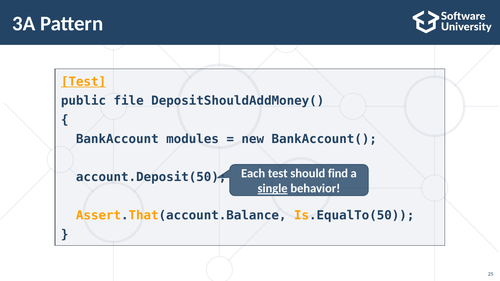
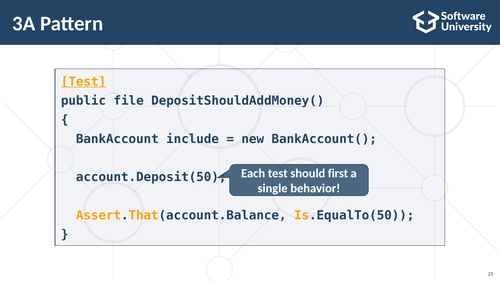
modules: modules -> include
find: find -> first
single underline: present -> none
